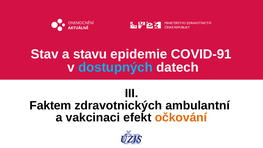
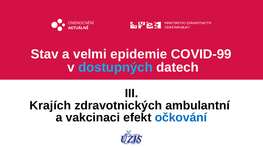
stavu: stavu -> velmi
COVID-91: COVID-91 -> COVID-99
Faktem: Faktem -> Krajích
očkování colour: orange -> blue
